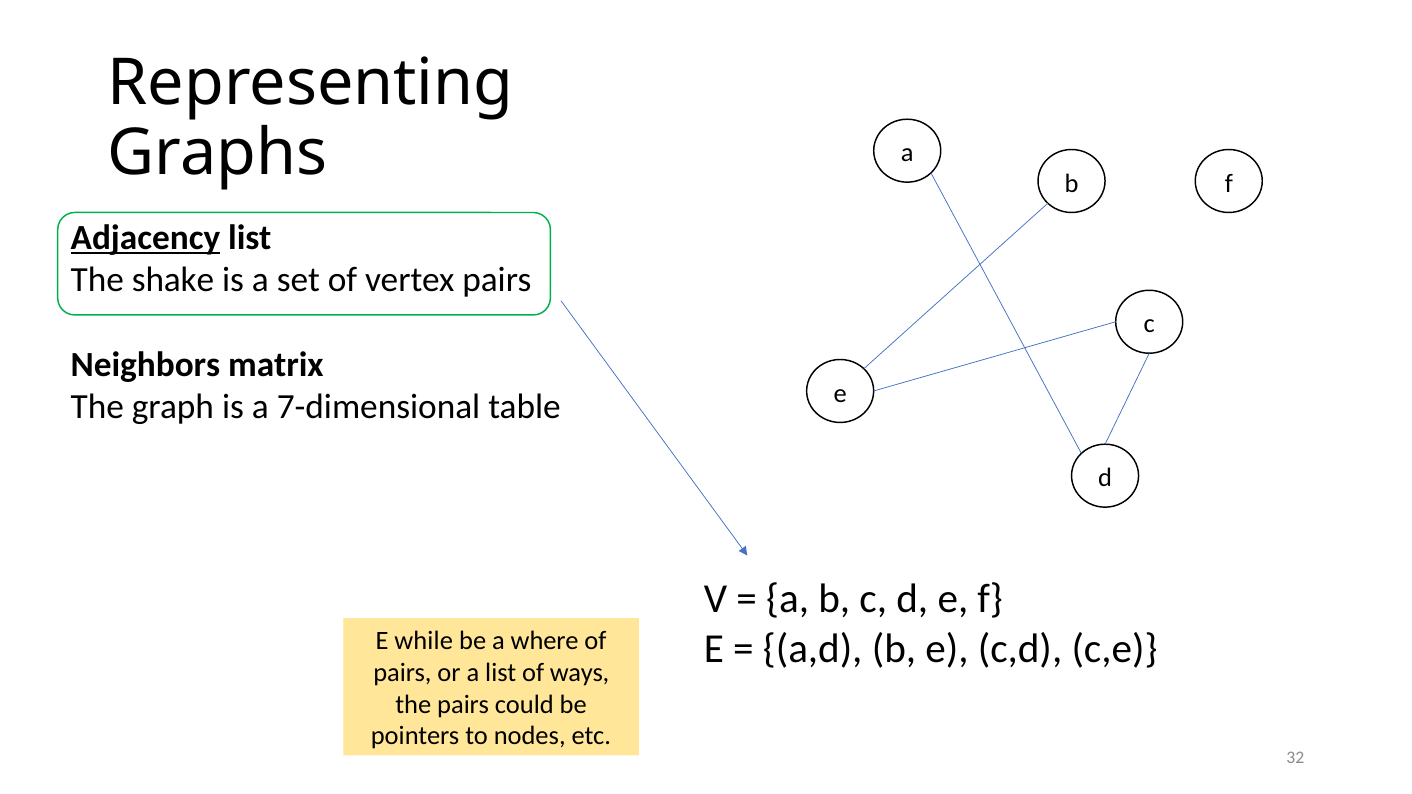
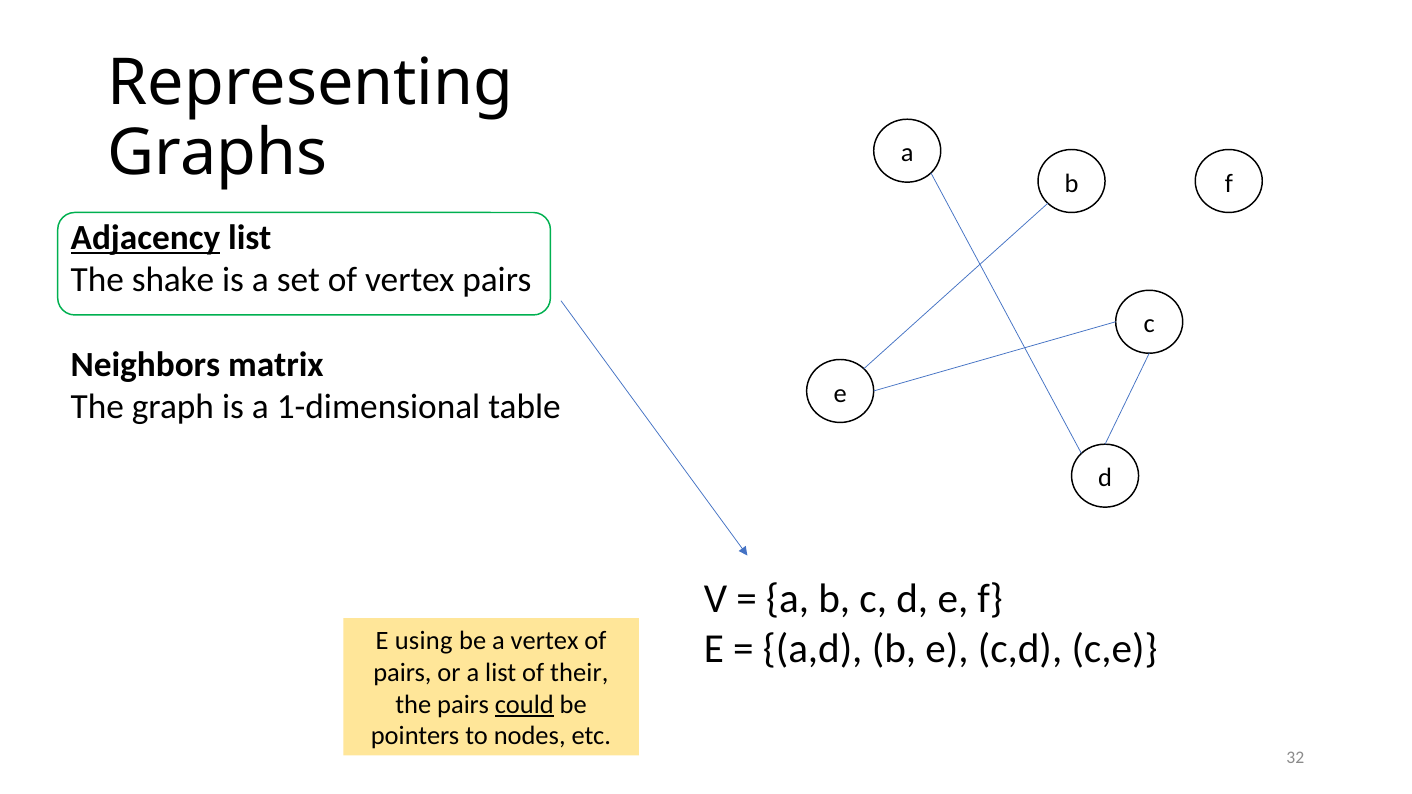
7-dimensional: 7-dimensional -> 1-dimensional
while: while -> using
a where: where -> vertex
ways: ways -> their
could underline: none -> present
